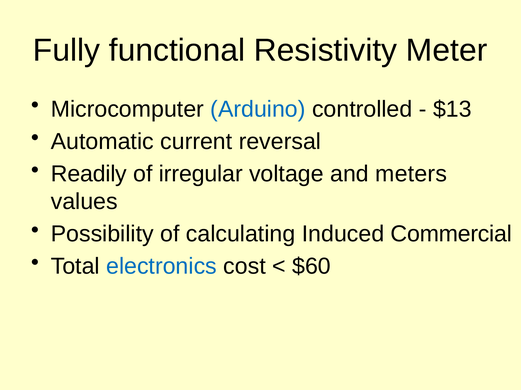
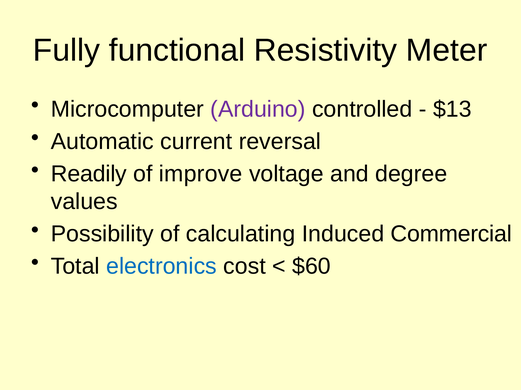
Arduino colour: blue -> purple
irregular: irregular -> improve
meters: meters -> degree
